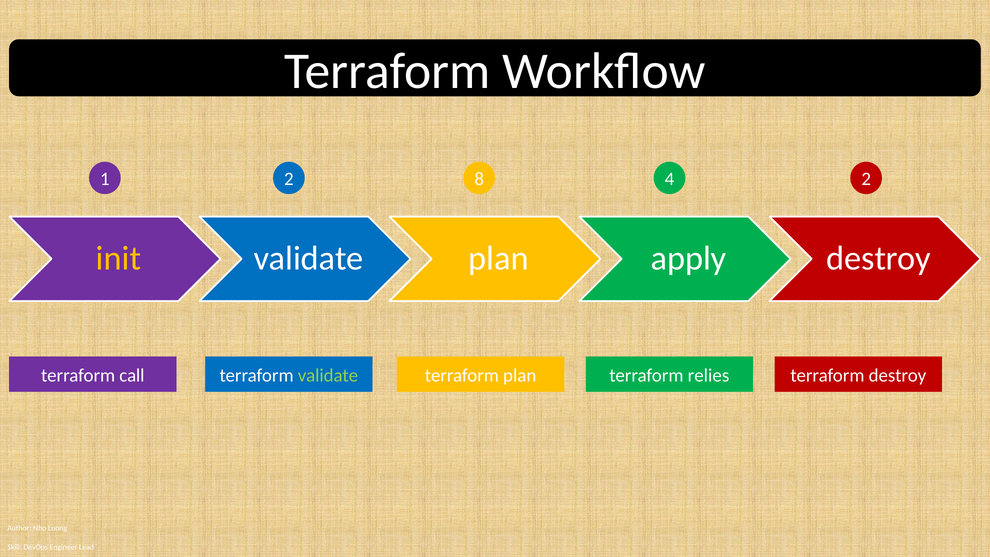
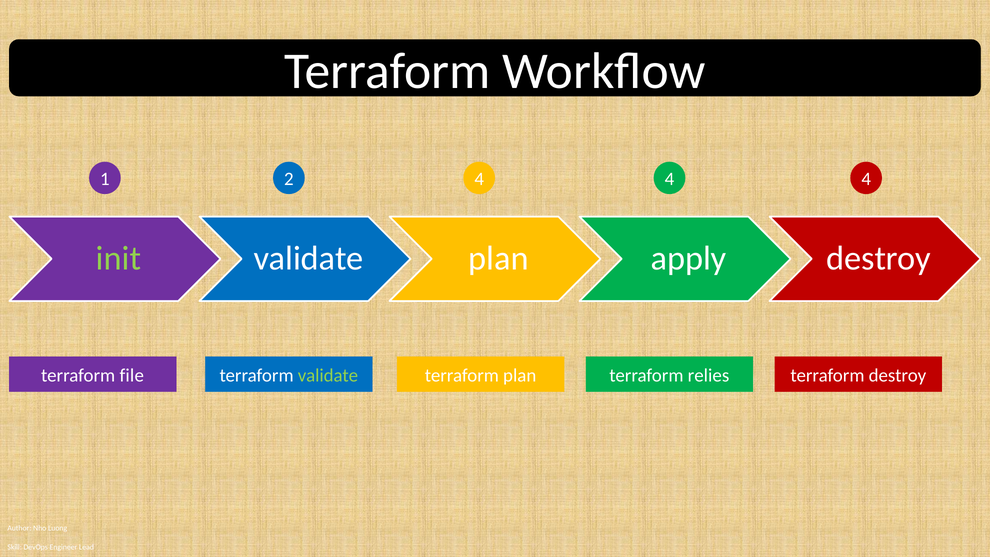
2 8: 8 -> 4
2 at (866, 179): 2 -> 4
init colour: yellow -> light green
call: call -> file
